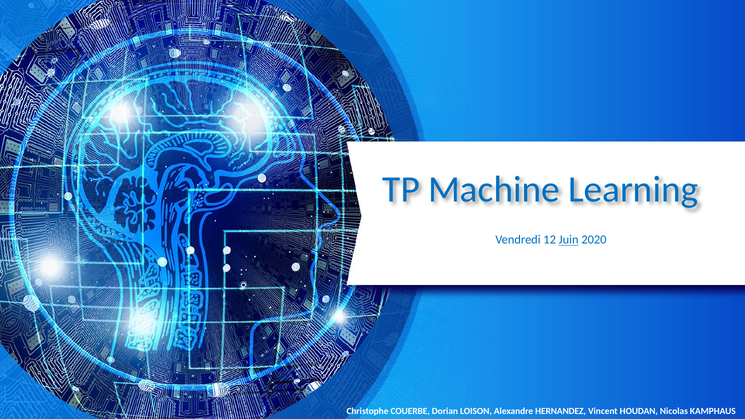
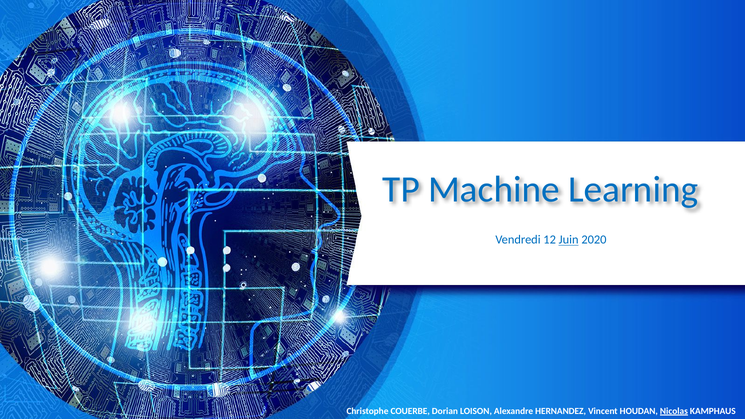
Nicolas underline: none -> present
